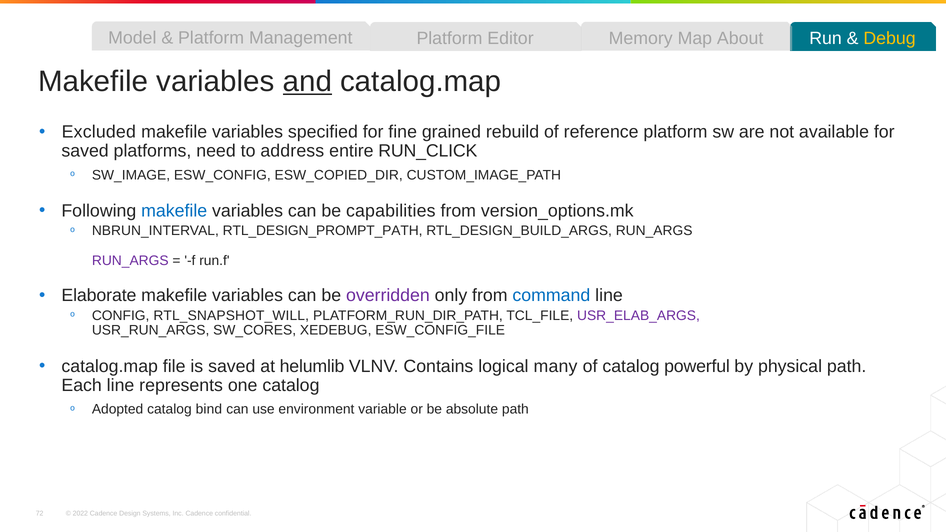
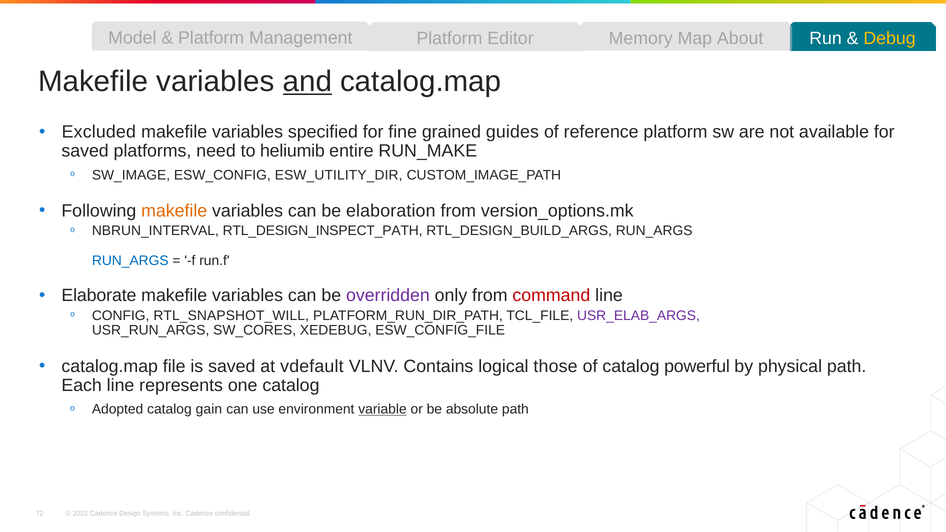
rebuild: rebuild -> guides
address: address -> heliumib
RUN_CLICK: RUN_CLICK -> RUN_MAKE
ESW_COPIED_DIR: ESW_COPIED_DIR -> ESW_UTILITY_DIR
makefile at (174, 211) colour: blue -> orange
capabilities: capabilities -> elaboration
RTL_DESIGN_PROMPT_PATH: RTL_DESIGN_PROMPT_PATH -> RTL_DESIGN_INSPECT_PATH
RUN_ARGS at (130, 261) colour: purple -> blue
command colour: blue -> red
helumlib: helumlib -> vdefault
many: many -> those
bind: bind -> gain
variable underline: none -> present
